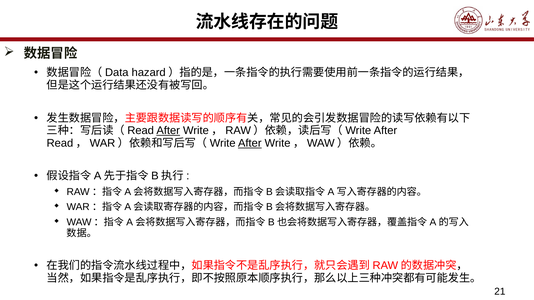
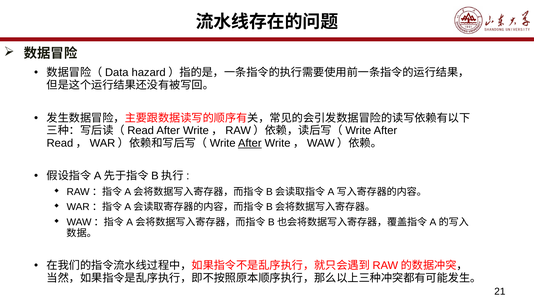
After at (168, 131) underline: present -> none
